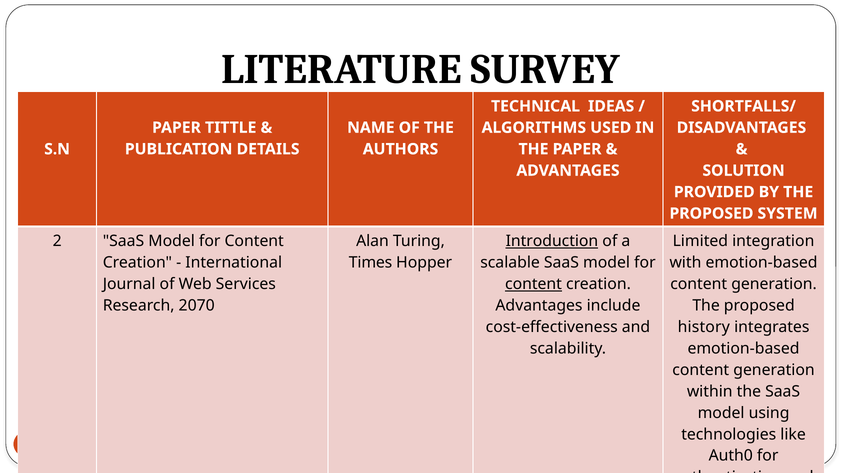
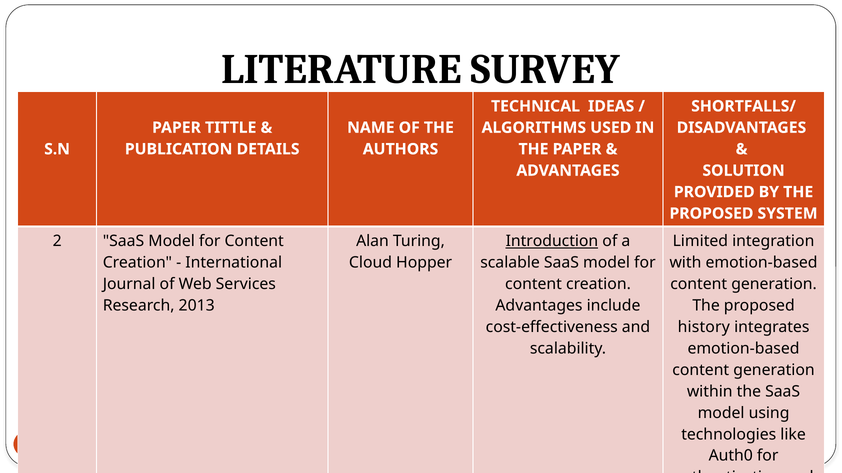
Times: Times -> Cloud
content at (533, 285) underline: present -> none
2070: 2070 -> 2013
